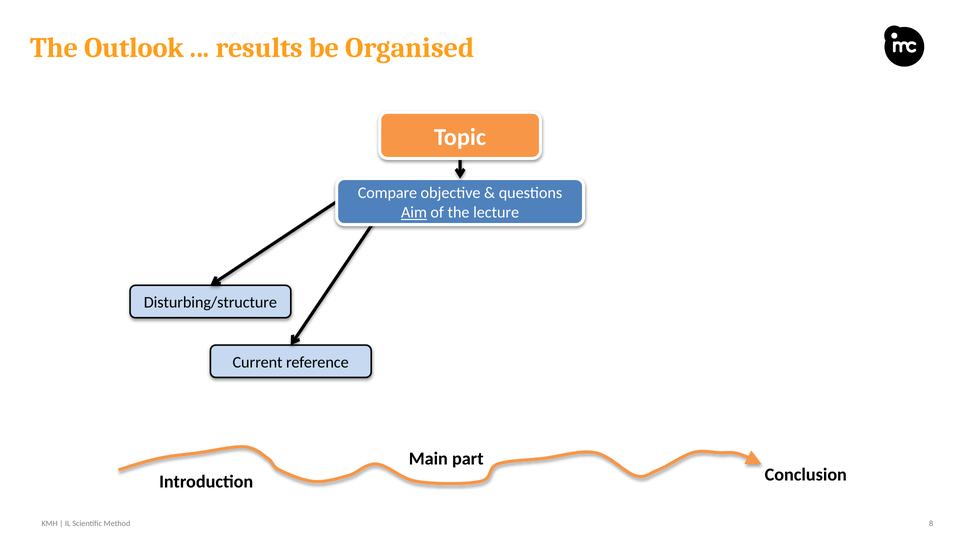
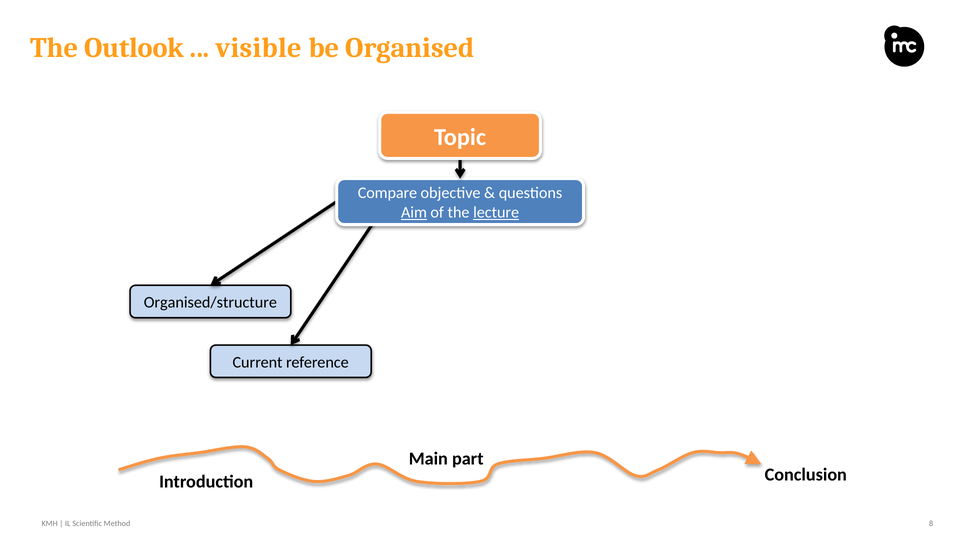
results: results -> visible
lecture underline: none -> present
Disturbing/structure: Disturbing/structure -> Organised/structure
